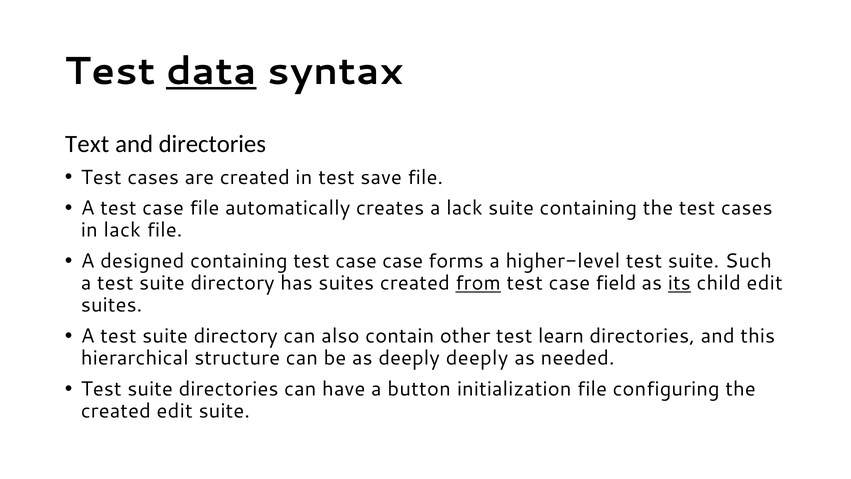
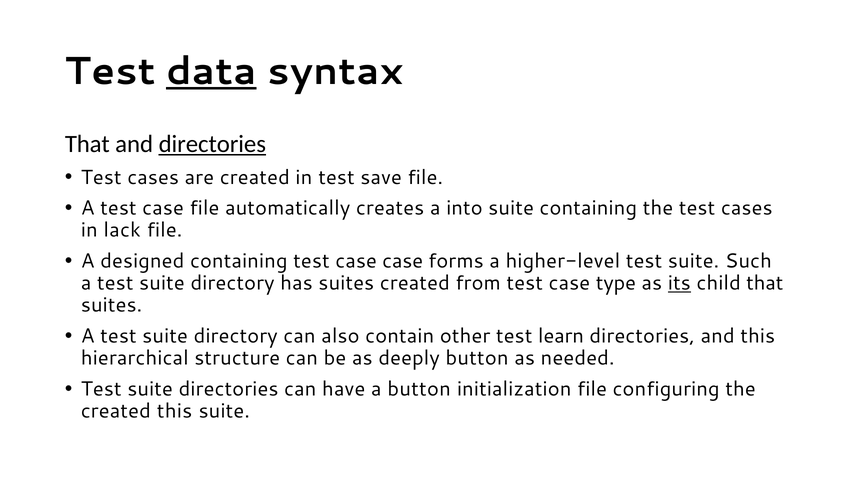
Text at (87, 144): Text -> That
directories at (212, 144) underline: none -> present
a lack: lack -> into
from underline: present -> none
field: field -> type
child edit: edit -> that
deeply deeply: deeply -> button
created edit: edit -> this
